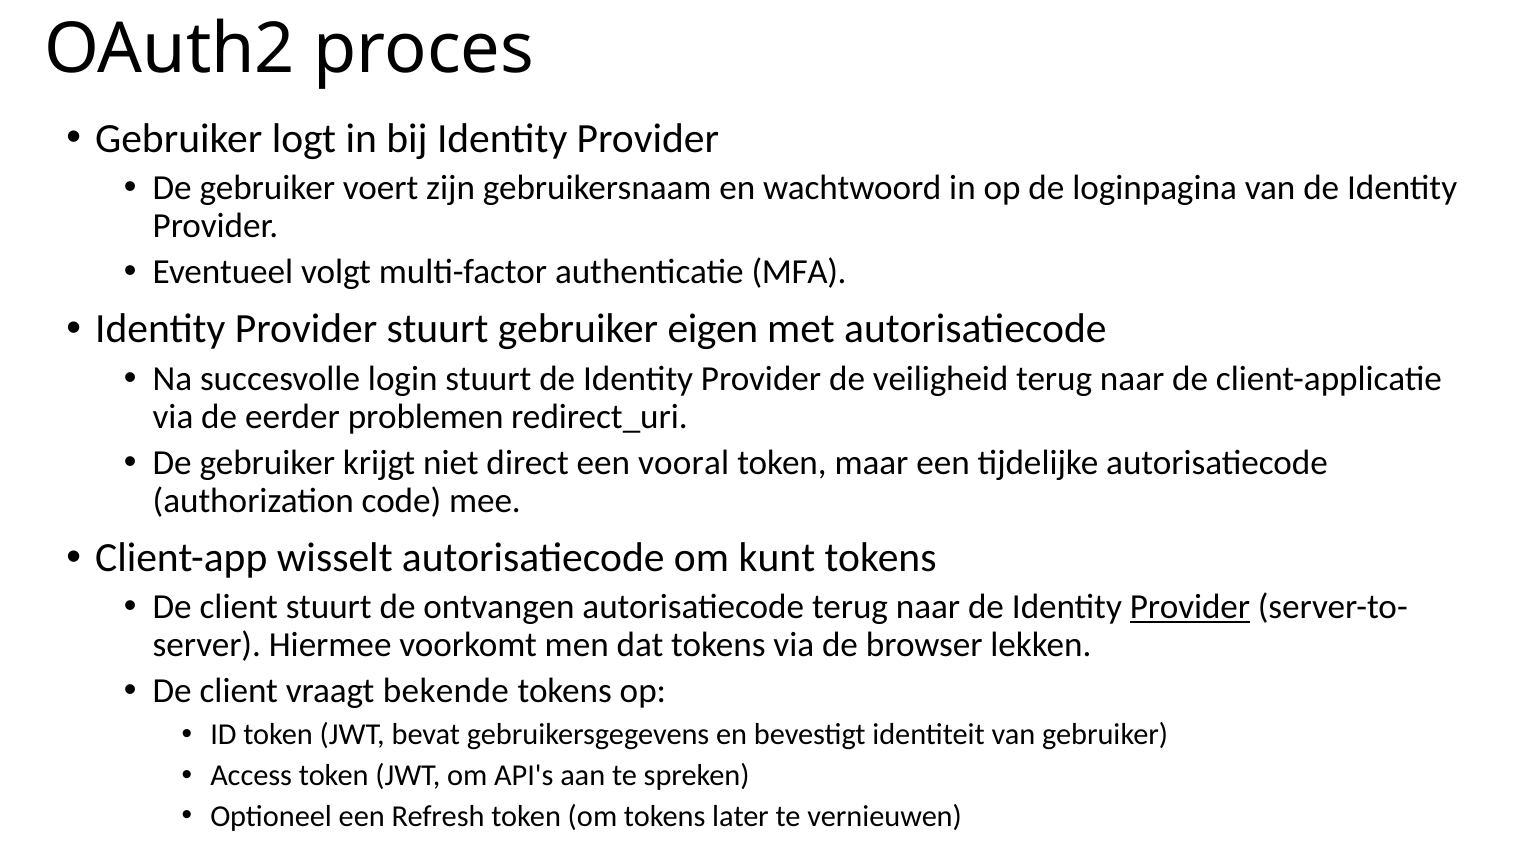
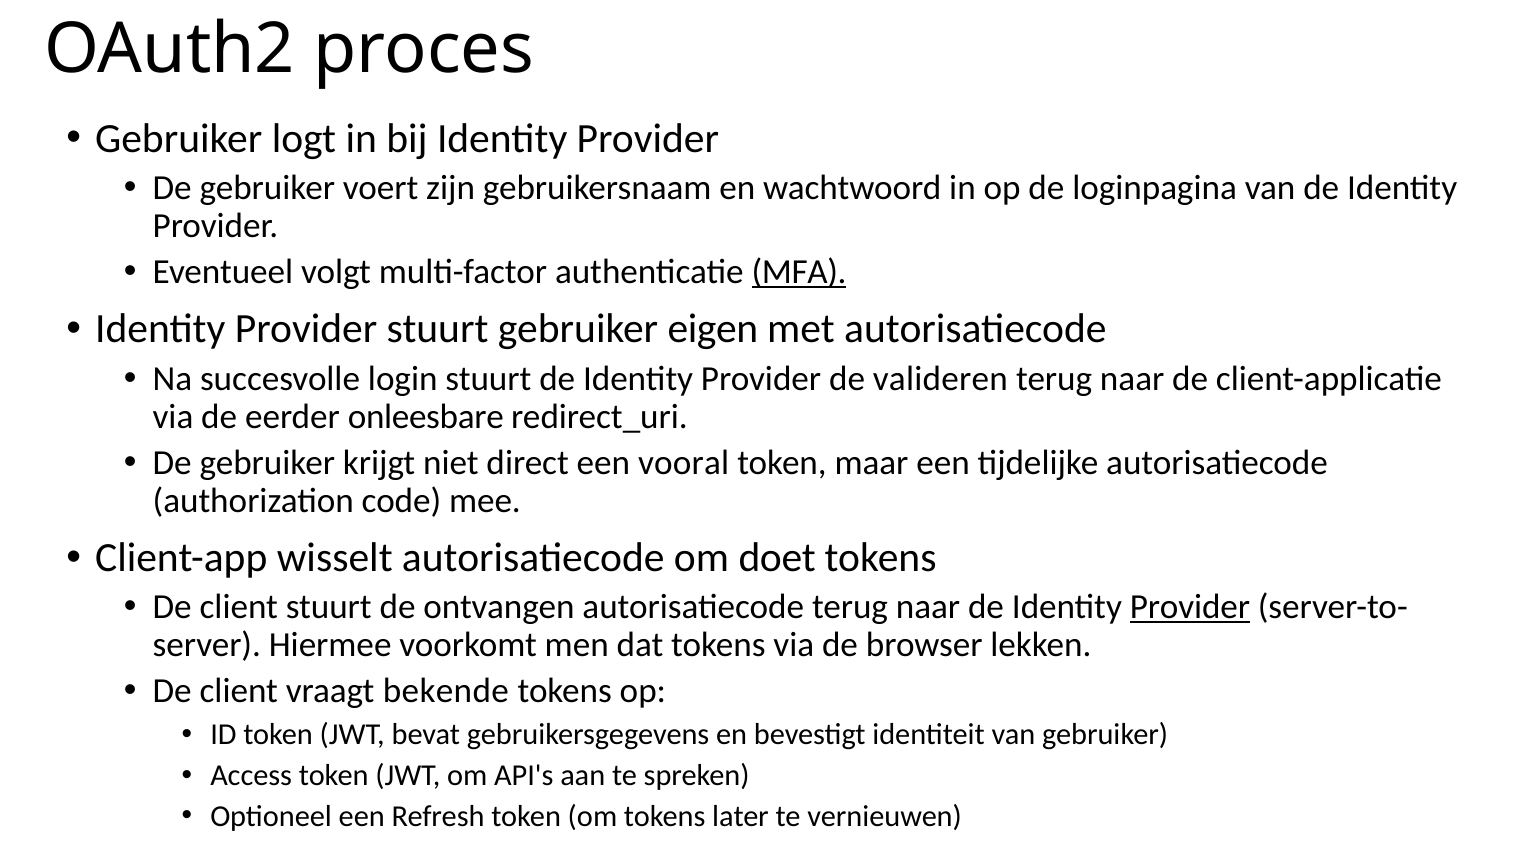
MFA underline: none -> present
veiligheid: veiligheid -> valideren
problemen: problemen -> onleesbare
kunt: kunt -> doet
